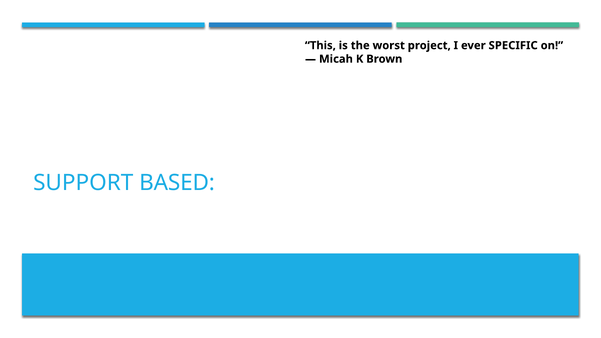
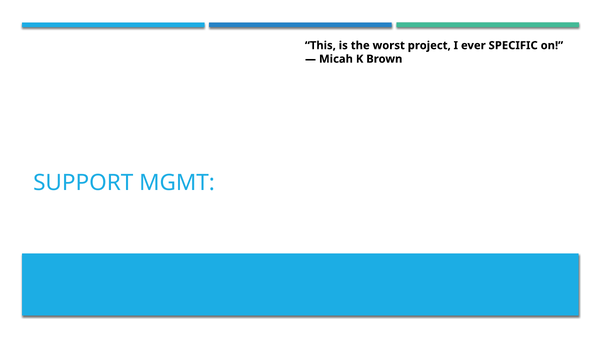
BASED: BASED -> MGMT
